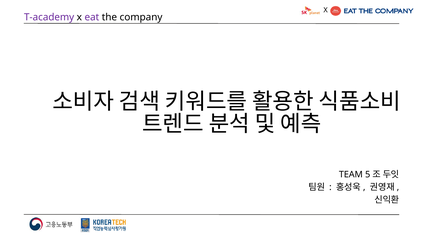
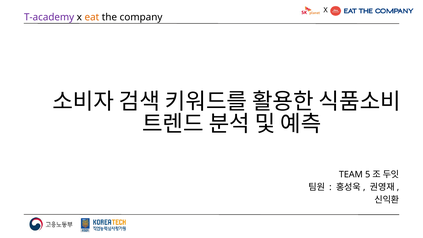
eat colour: purple -> orange
